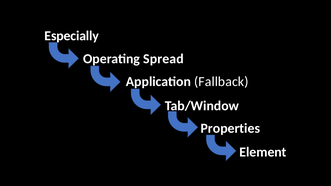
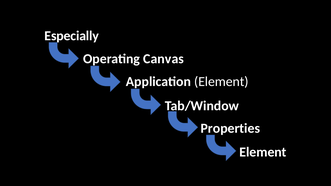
Spread: Spread -> Canvas
Application Fallback: Fallback -> Element
